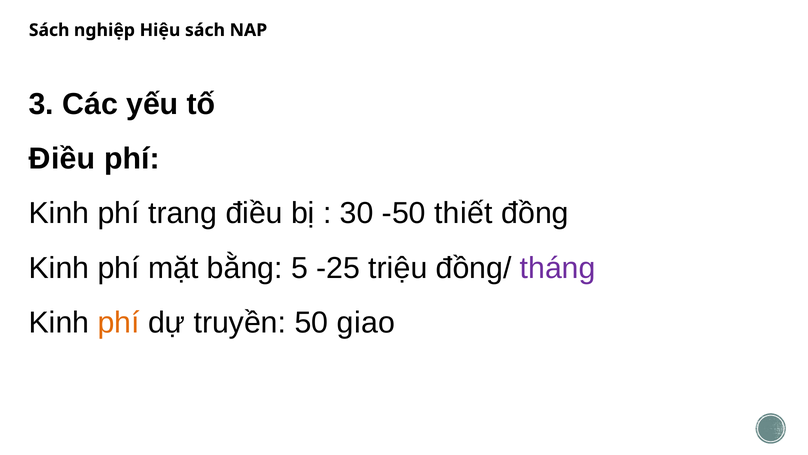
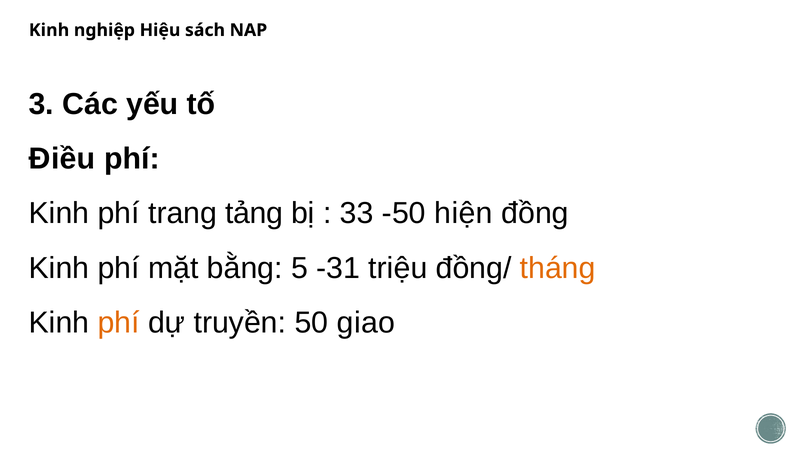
Sách at (49, 30): Sách -> Kinh
trang điều: điều -> tảng
30: 30 -> 33
thiết: thiết -> hiện
-25: -25 -> -31
tháng colour: purple -> orange
